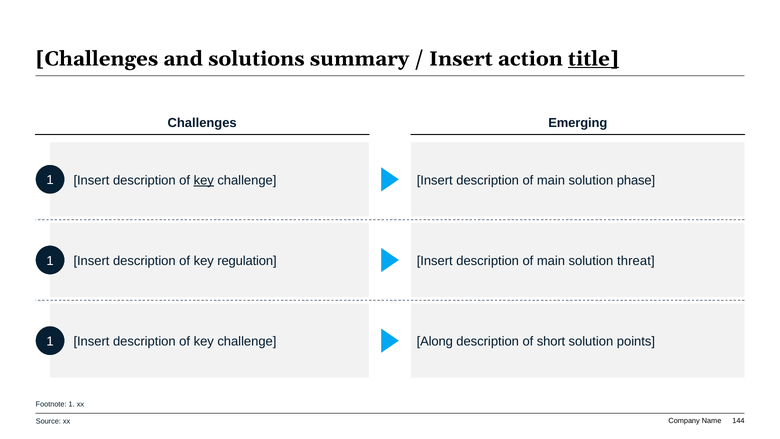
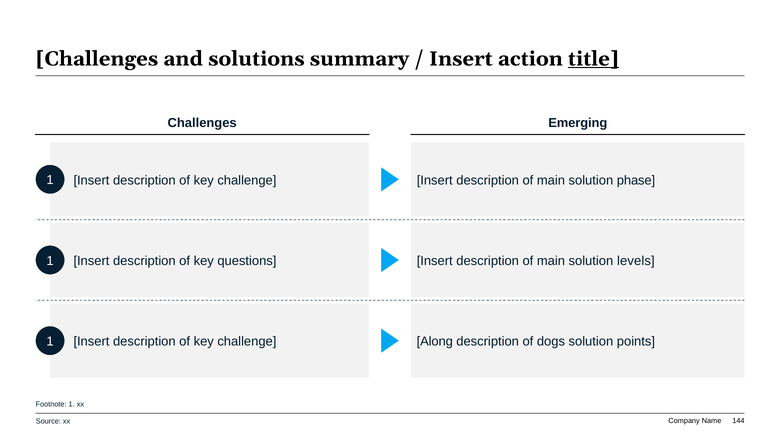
key at (204, 180) underline: present -> none
regulation: regulation -> questions
threat: threat -> levels
short: short -> dogs
